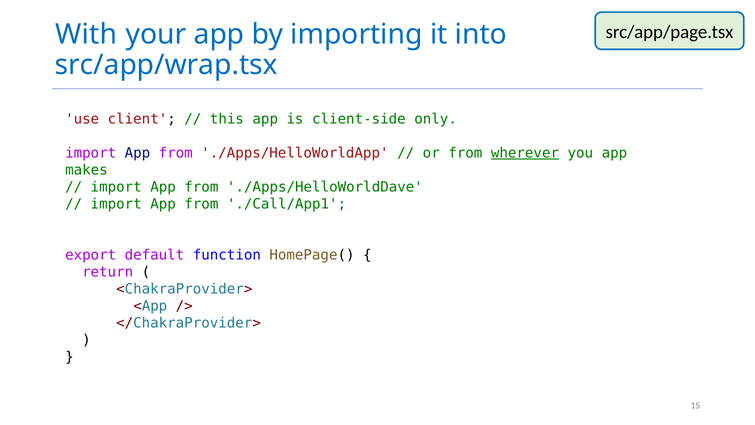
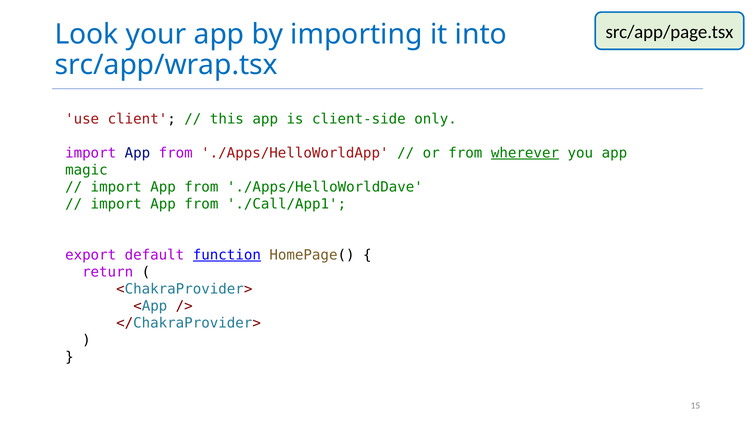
With: With -> Look
makes: makes -> magic
function underline: none -> present
